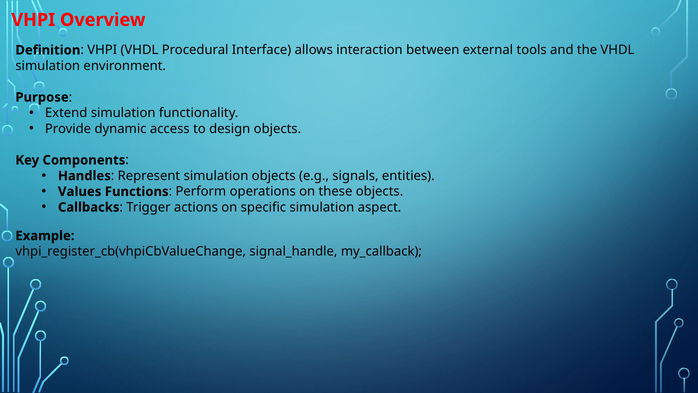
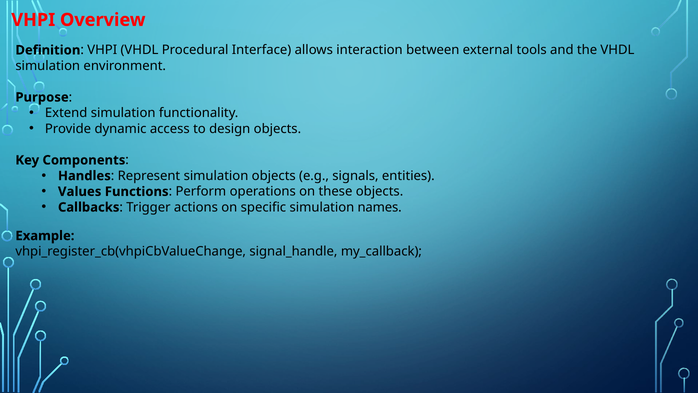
aspect: aspect -> names
